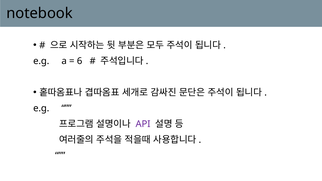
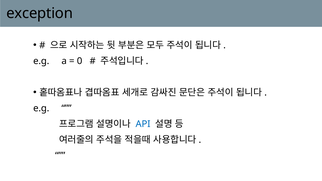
notebook: notebook -> exception
6: 6 -> 0
API colour: purple -> blue
